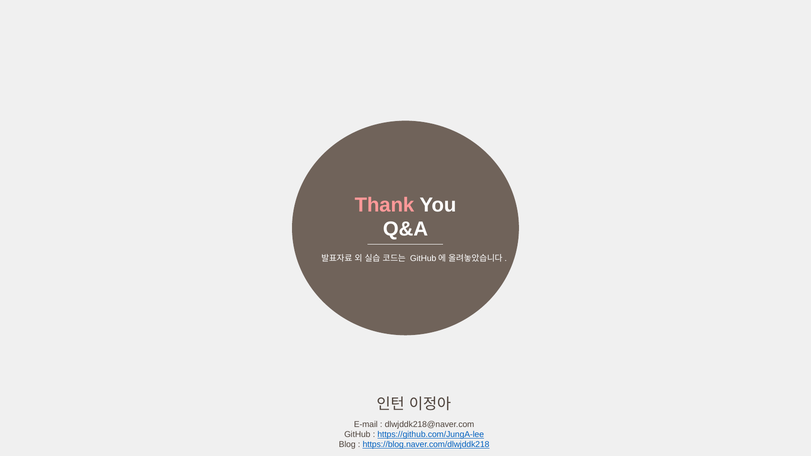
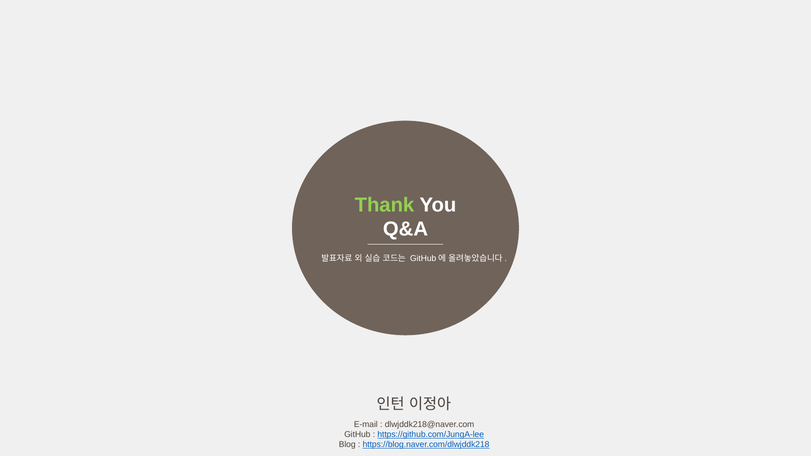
Thank colour: pink -> light green
